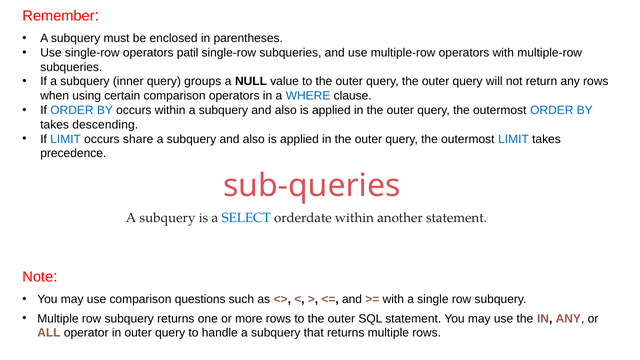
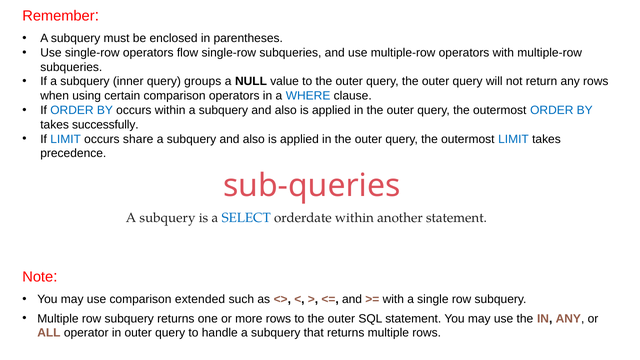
patil: patil -> flow
descending: descending -> successfully
questions: questions -> extended
